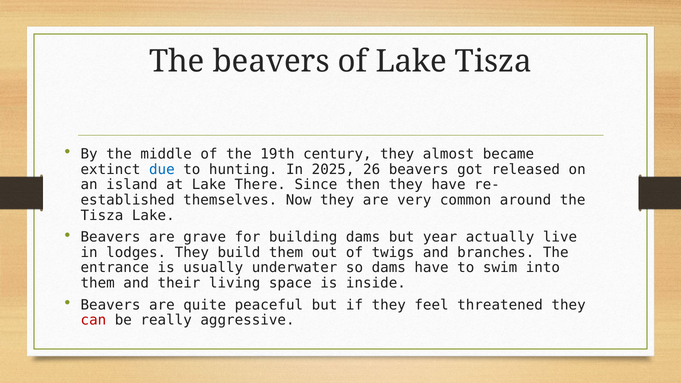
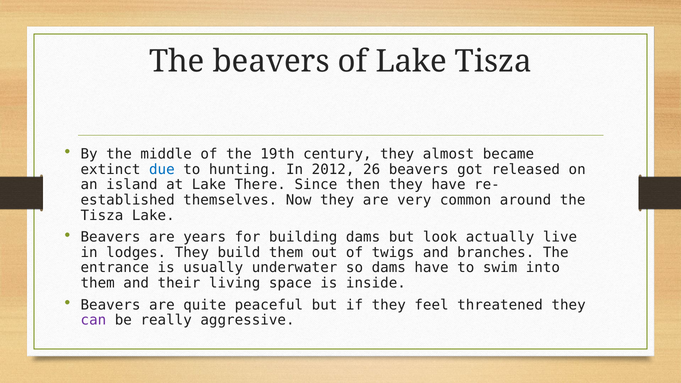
2025: 2025 -> 2012
grave: grave -> years
year: year -> look
can colour: red -> purple
